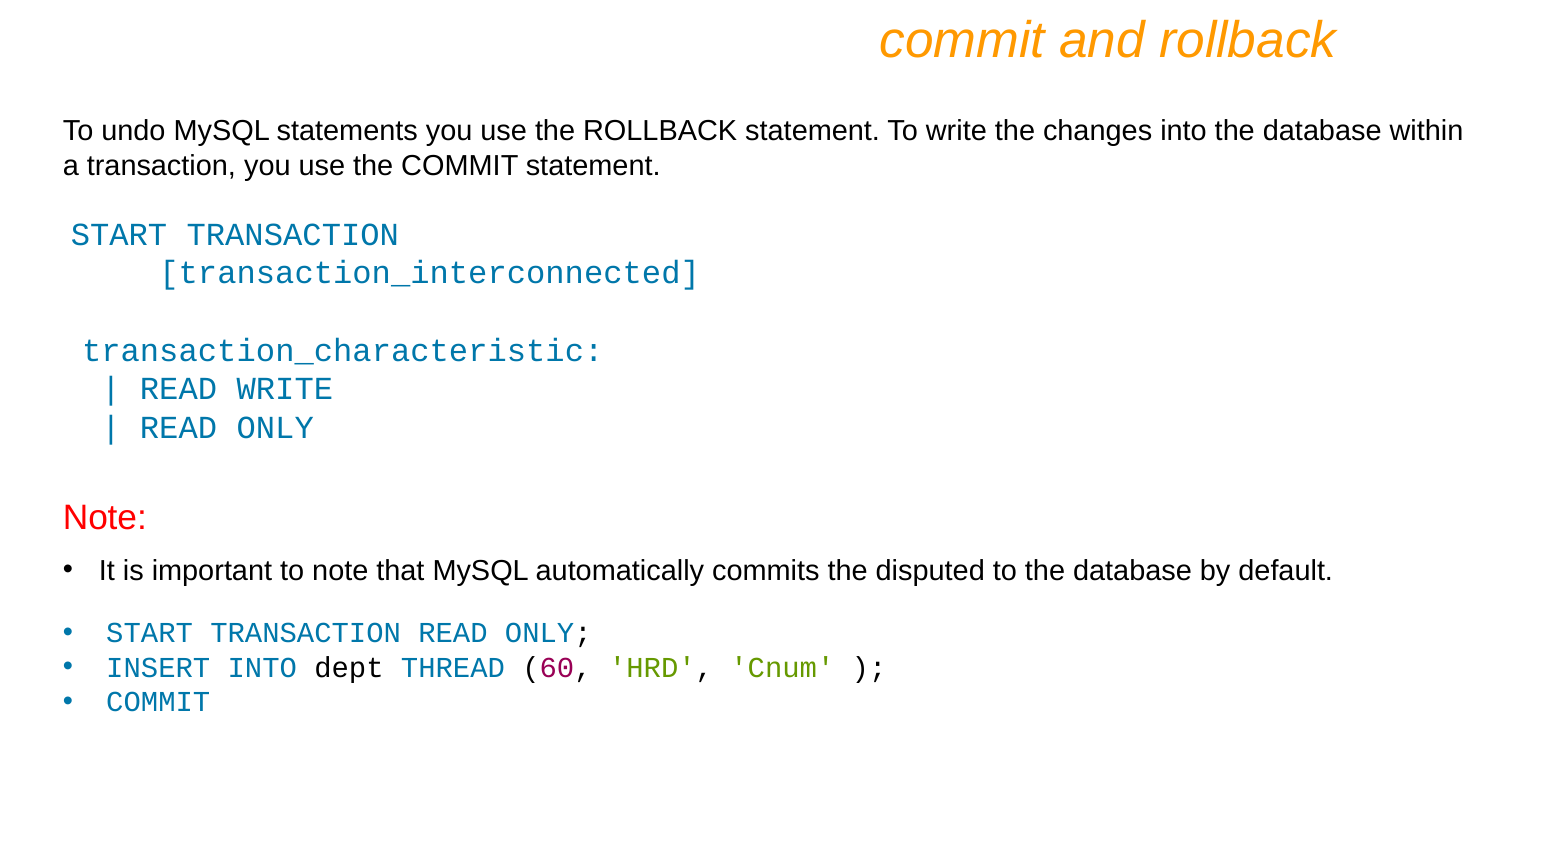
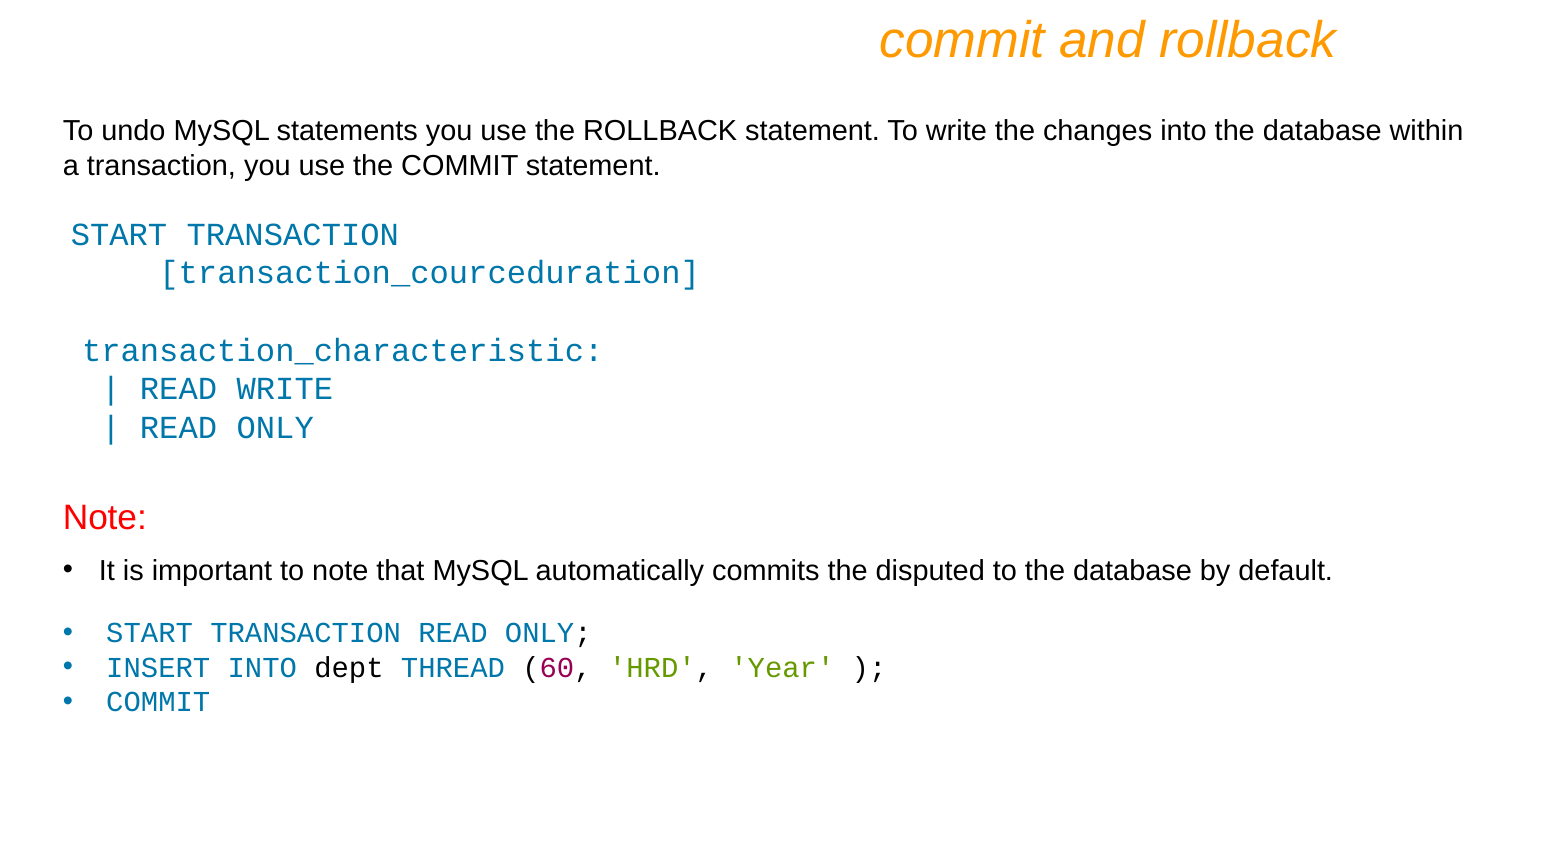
transaction_interconnected: transaction_interconnected -> transaction_courceduration
Cnum: Cnum -> Year
